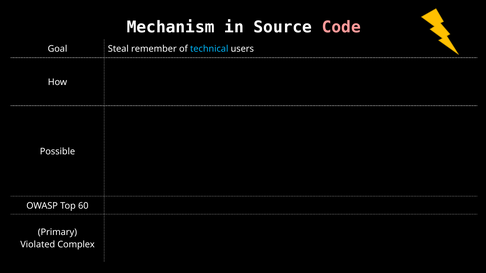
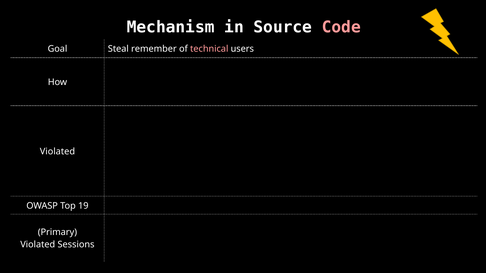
technical colour: light blue -> pink
Possible at (57, 152): Possible -> Violated
60: 60 -> 19
Complex: Complex -> Sessions
